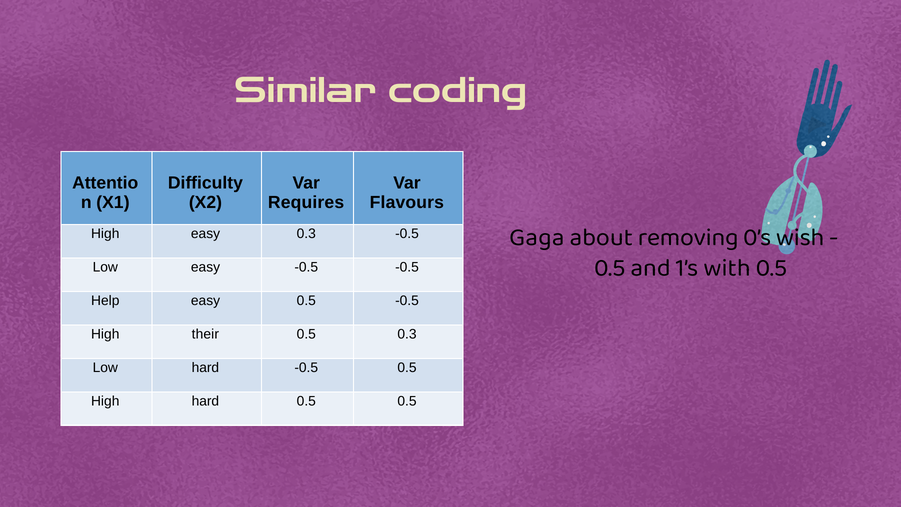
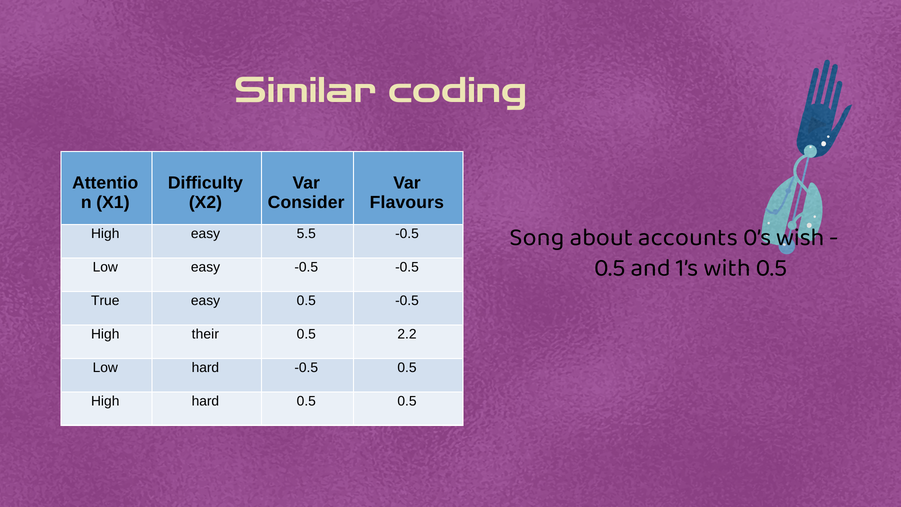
Requires: Requires -> Consider
easy 0.3: 0.3 -> 5.5
Gaga: Gaga -> Song
removing: removing -> accounts
Help: Help -> True
0.5 0.3: 0.3 -> 2.2
